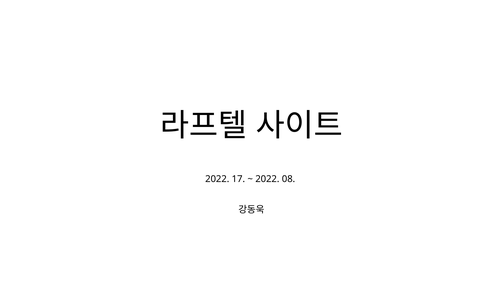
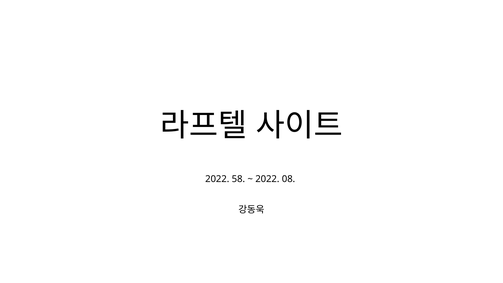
17: 17 -> 58
